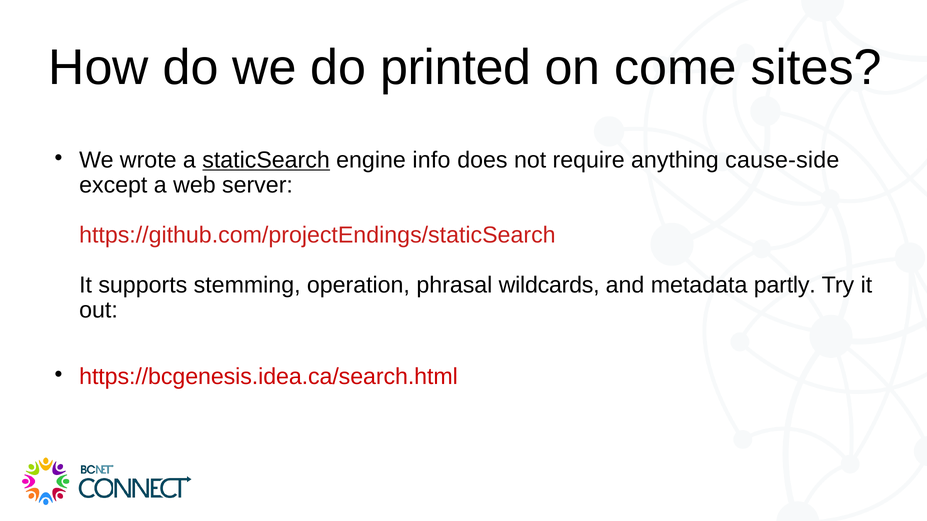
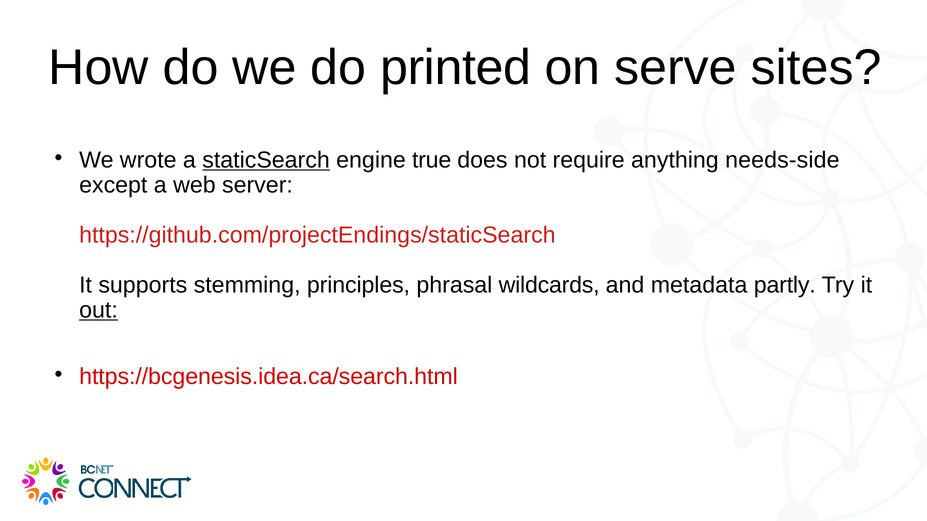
come: come -> serve
info: info -> true
cause-side: cause-side -> needs-side
operation: operation -> principles
out underline: none -> present
